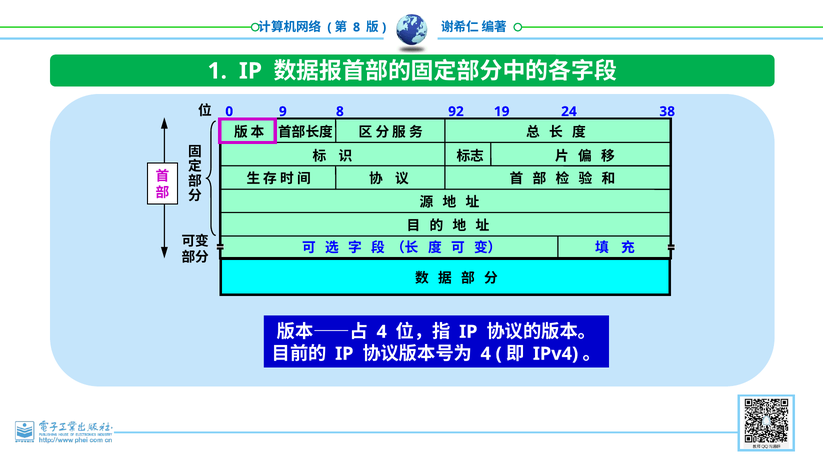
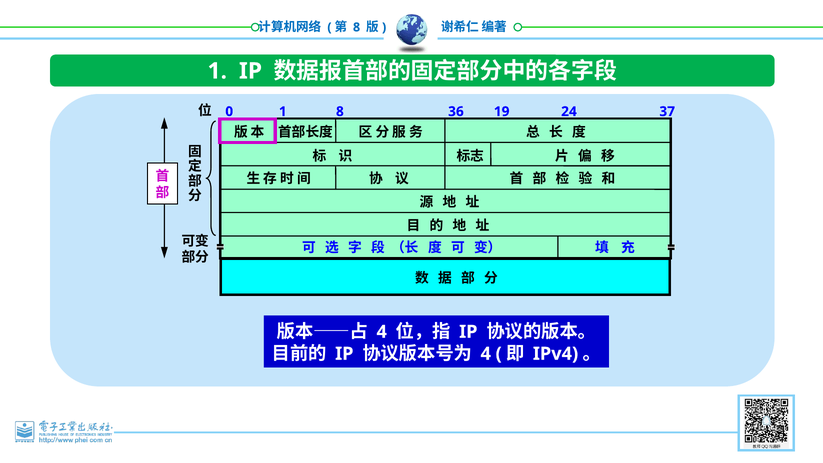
9 at (283, 112): 9 -> 1
92: 92 -> 36
38: 38 -> 37
